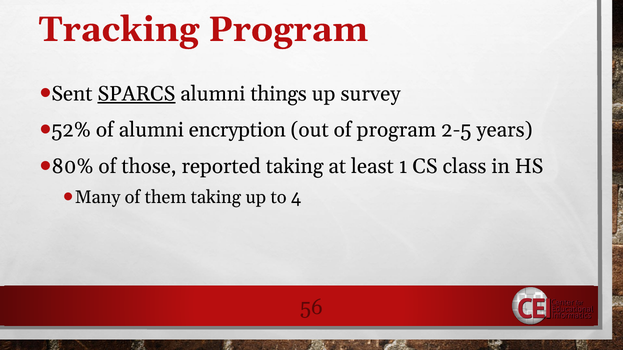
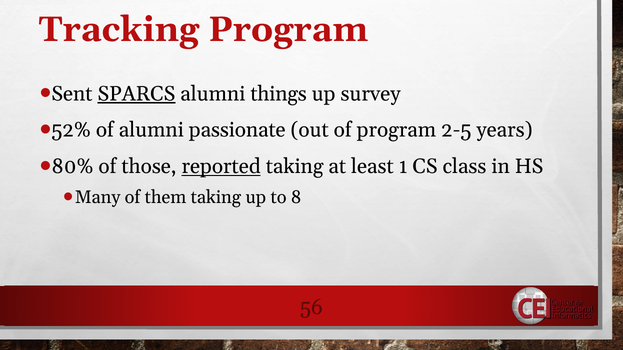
encryption: encryption -> passionate
reported underline: none -> present
4: 4 -> 8
